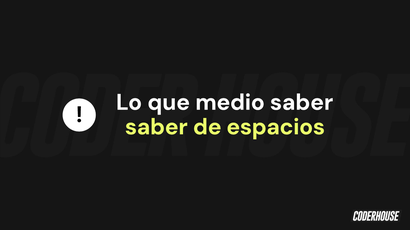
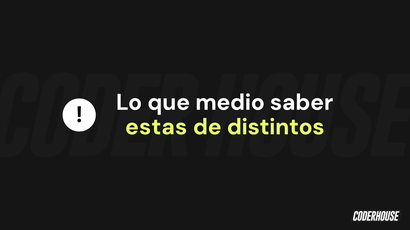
saber at (156, 127): saber -> estas
espacios: espacios -> distintos
